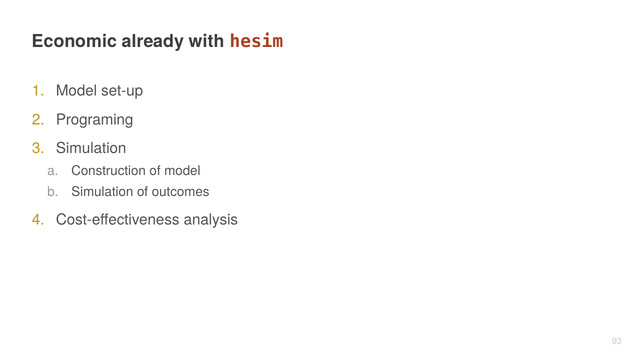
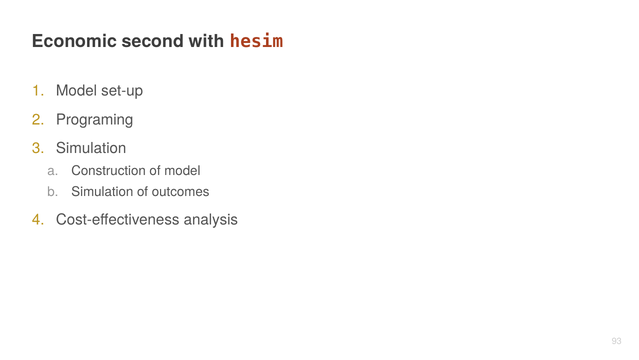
already: already -> second
